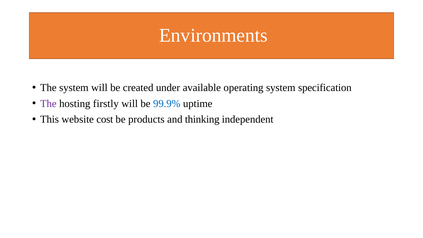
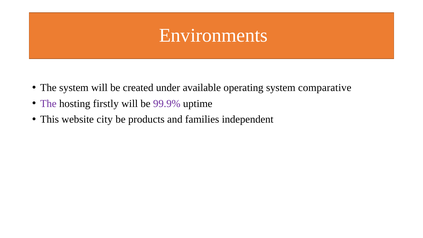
specification: specification -> comparative
99.9% colour: blue -> purple
cost: cost -> city
thinking: thinking -> families
